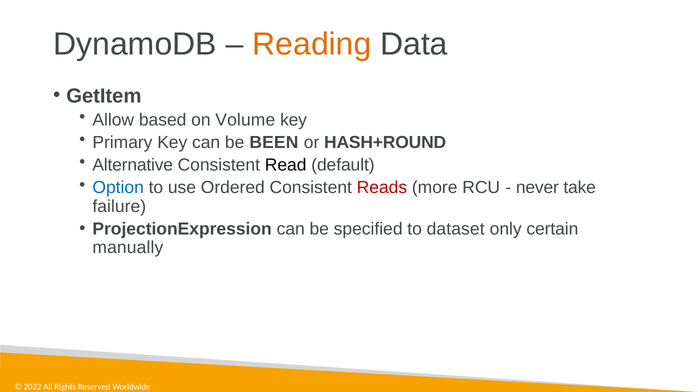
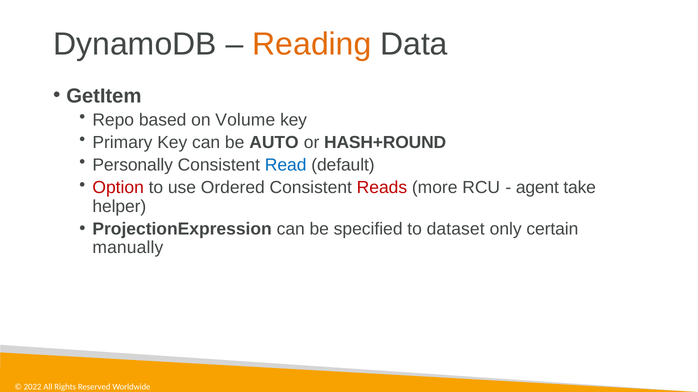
Allow: Allow -> Repo
BEEN: BEEN -> AUTO
Alternative: Alternative -> Personally
Read colour: black -> blue
Option colour: blue -> red
never: never -> agent
failure: failure -> helper
